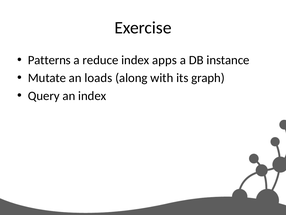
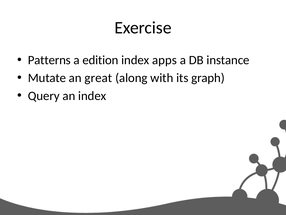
reduce: reduce -> edition
loads: loads -> great
